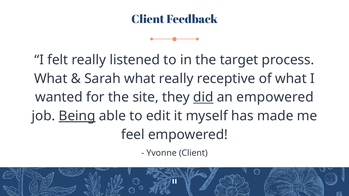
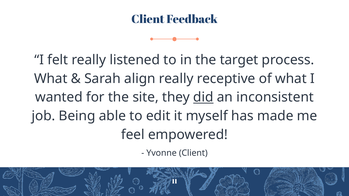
Sarah what: what -> align
an empowered: empowered -> inconsistent
Being underline: present -> none
